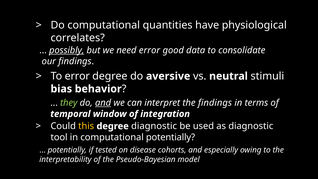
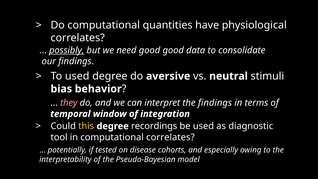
need error: error -> good
To error: error -> used
they colour: light green -> pink
and at (103, 103) underline: present -> none
degree diagnostic: diagnostic -> recordings
computational potentially: potentially -> correlates
